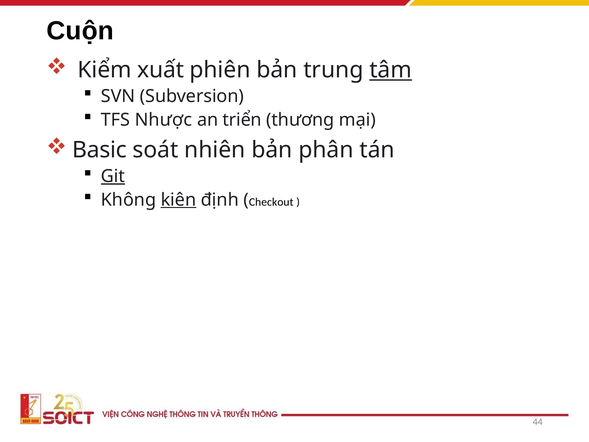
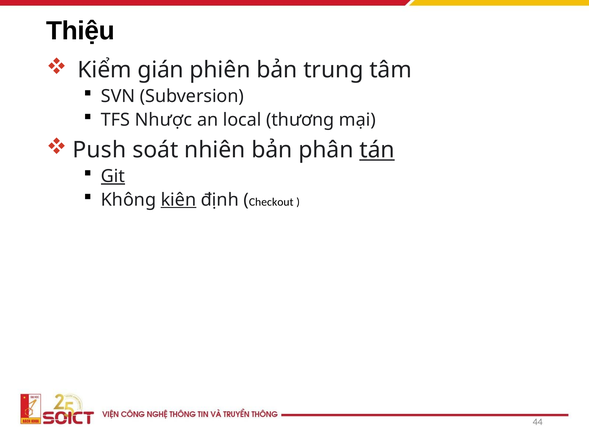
Cuộn: Cuộn -> Thiệu
xuất: xuất -> gián
tâm underline: present -> none
triển: triển -> local
Basic: Basic -> Push
tán underline: none -> present
